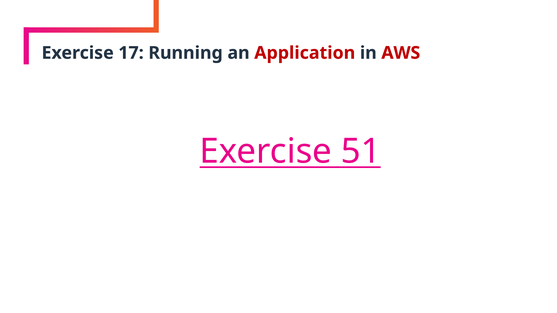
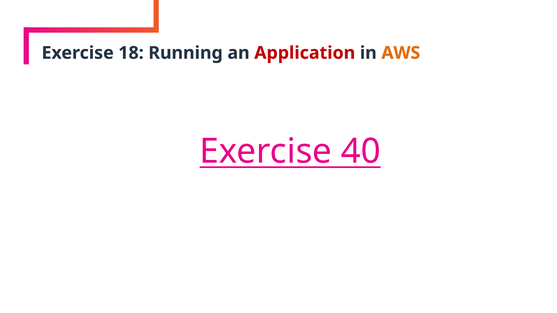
17: 17 -> 18
AWS colour: red -> orange
51: 51 -> 40
